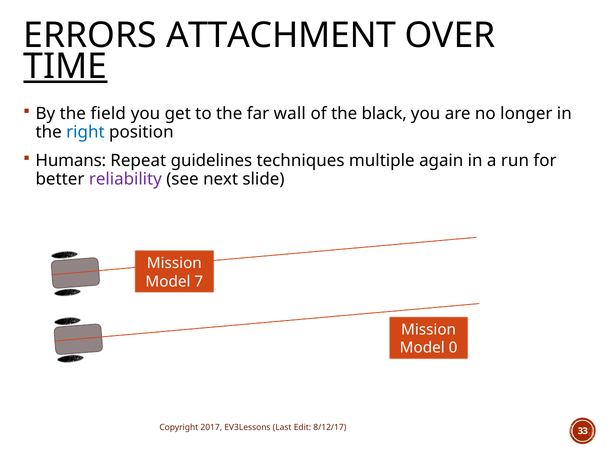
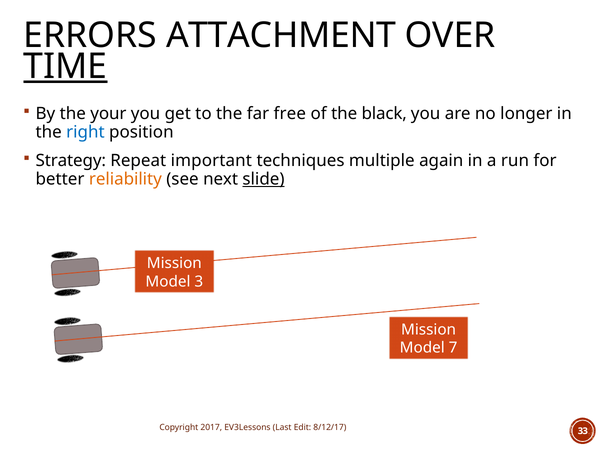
field: field -> your
wall: wall -> free
Humans: Humans -> Strategy
guidelines: guidelines -> important
reliability colour: purple -> orange
slide underline: none -> present
7: 7 -> 3
0: 0 -> 7
